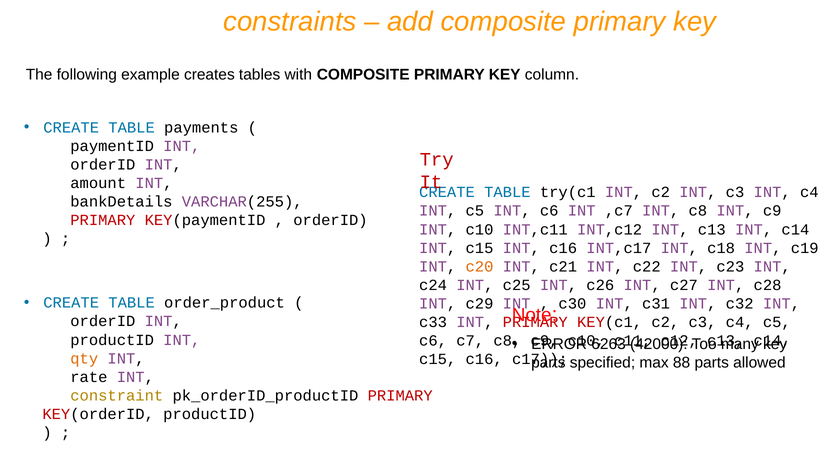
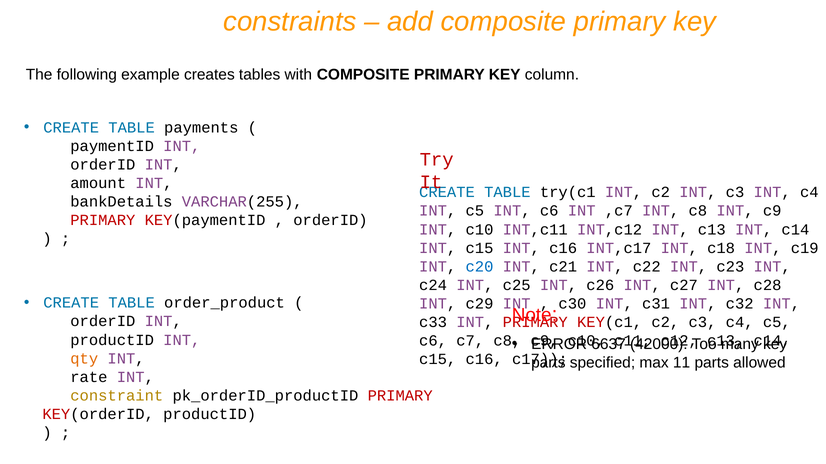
c20 colour: orange -> blue
6263: 6263 -> 6637
88: 88 -> 11
